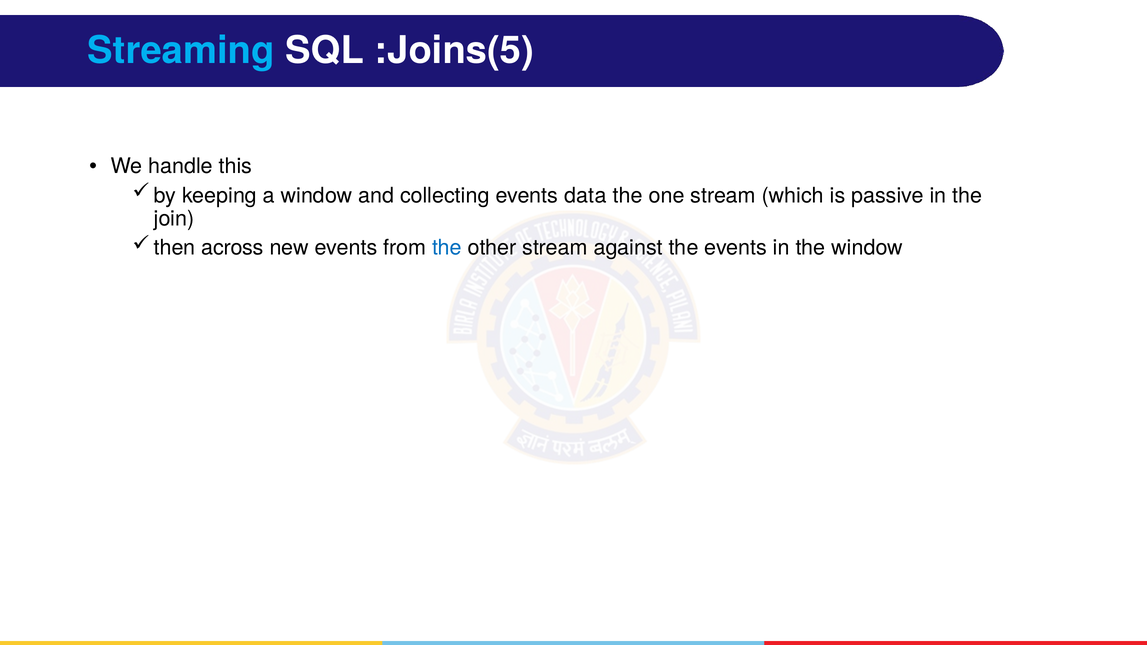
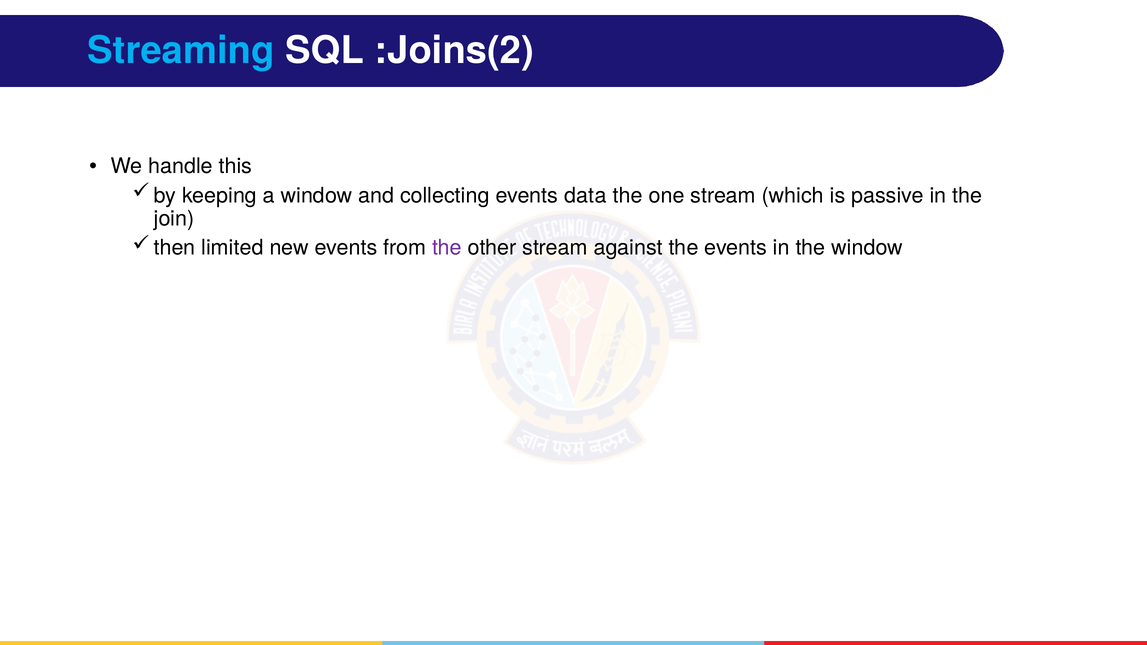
:Joins(5: :Joins(5 -> :Joins(2
across: across -> limited
the at (447, 248) colour: blue -> purple
